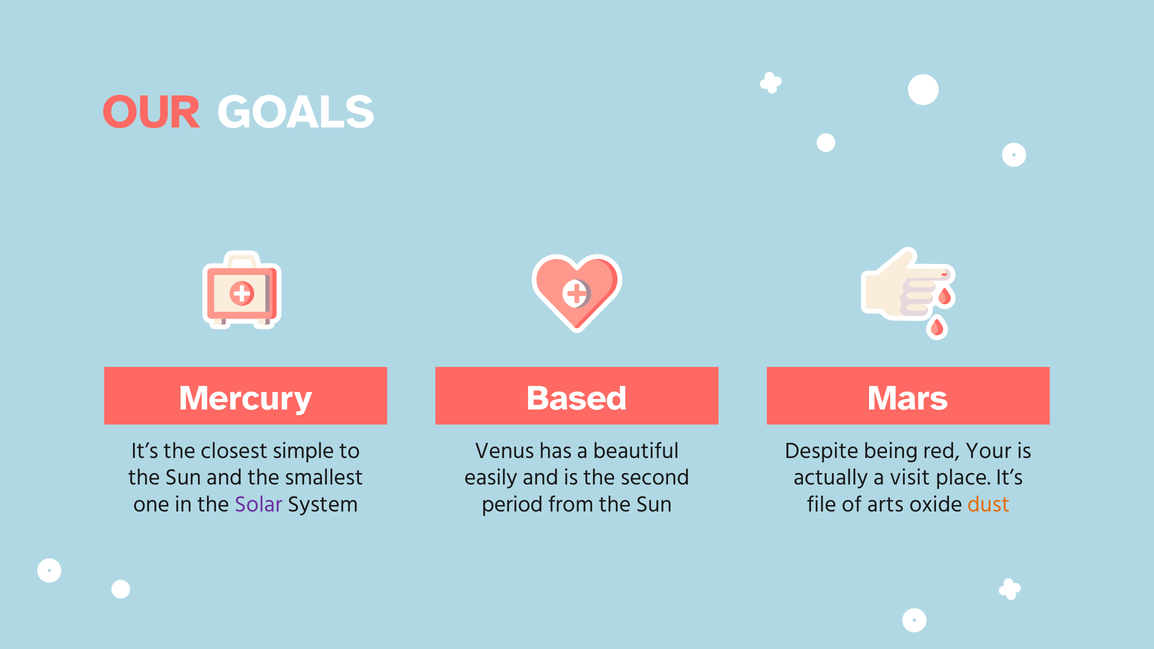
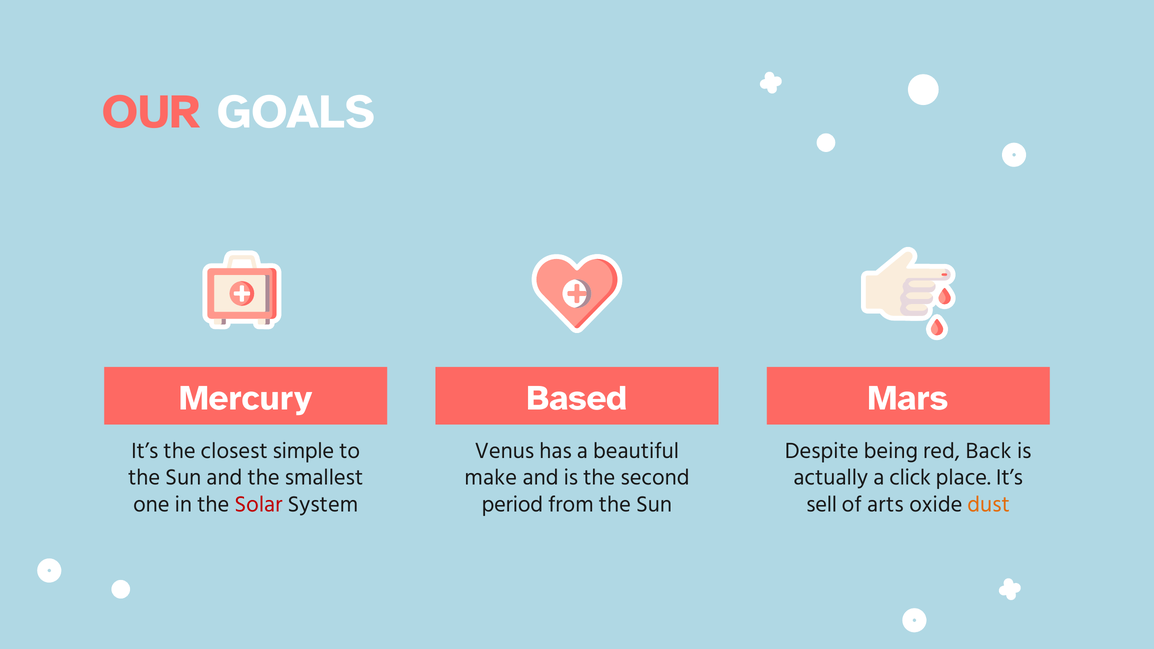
Your: Your -> Back
easily: easily -> make
visit: visit -> click
Solar colour: purple -> red
file: file -> sell
